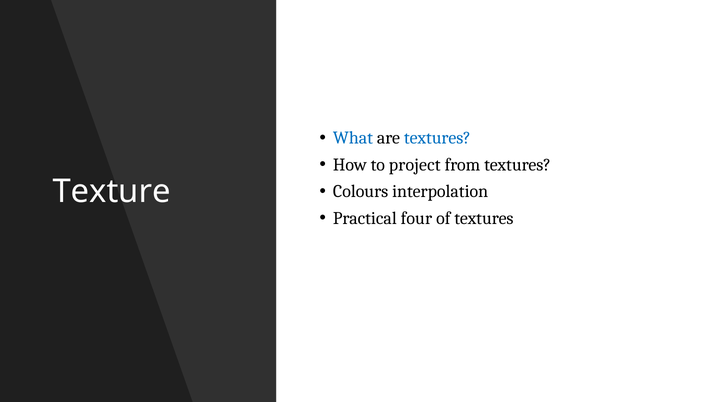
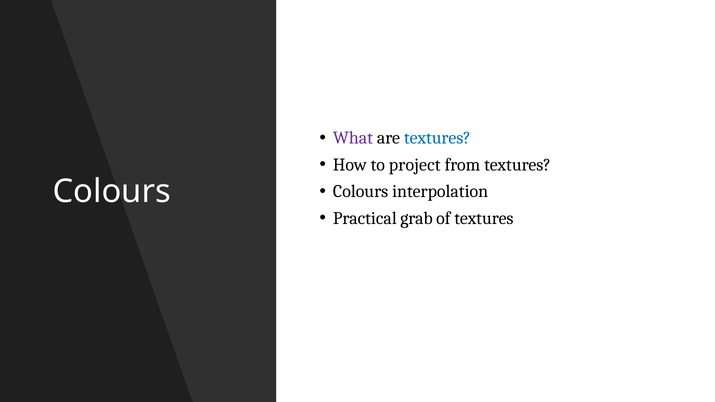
What colour: blue -> purple
Texture at (112, 192): Texture -> Colours
four: four -> grab
